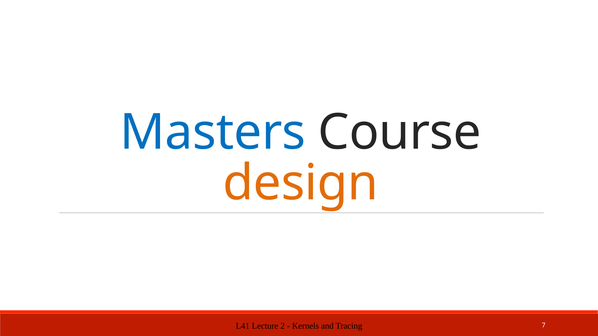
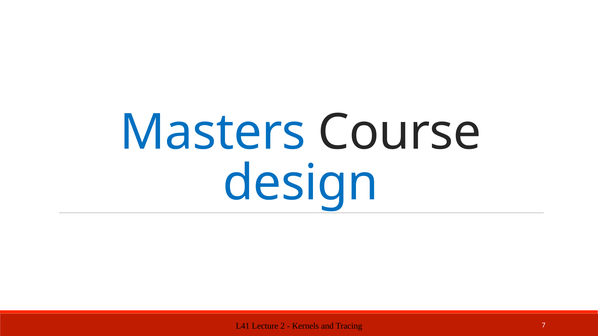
design colour: orange -> blue
